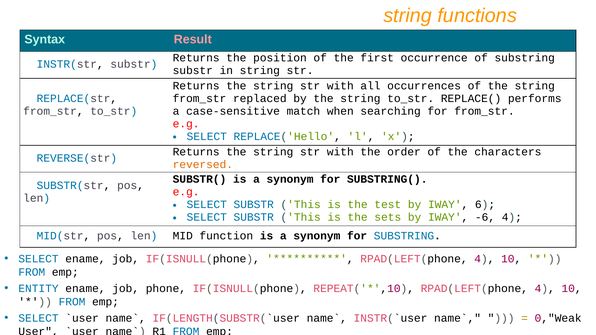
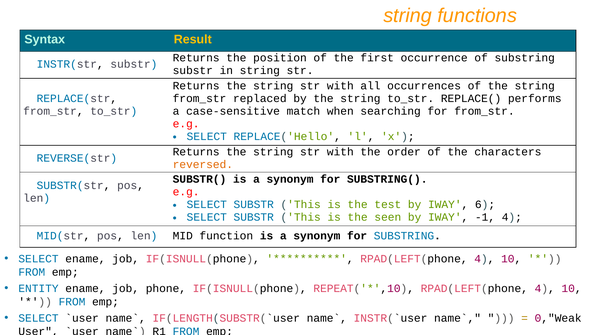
Result colour: pink -> yellow
sets: sets -> seen
-6: -6 -> -1
